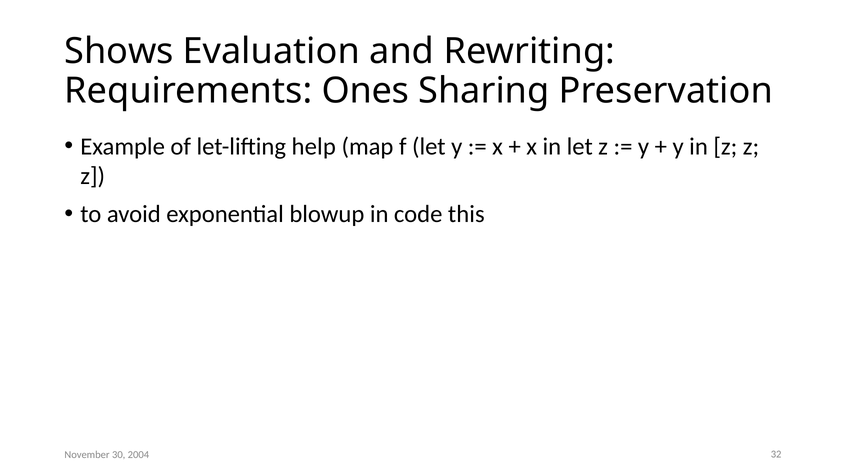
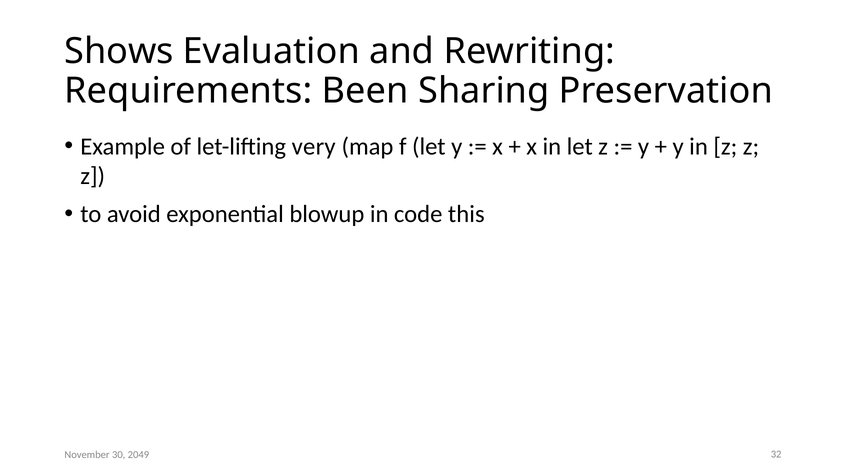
Ones: Ones -> Been
help: help -> very
2004: 2004 -> 2049
